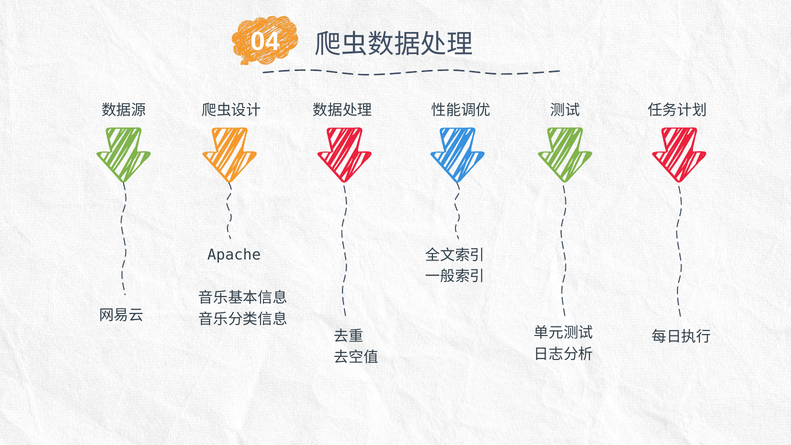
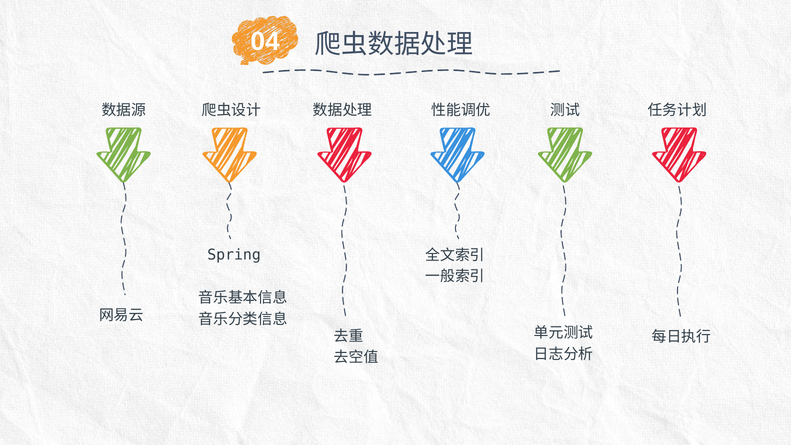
Apache: Apache -> Spring
